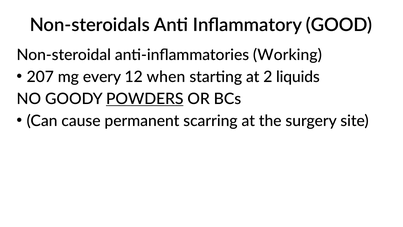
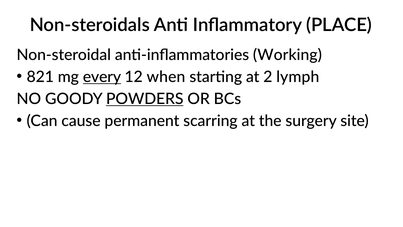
GOOD: GOOD -> PLACE
207: 207 -> 821
every underline: none -> present
liquids: liquids -> lymph
